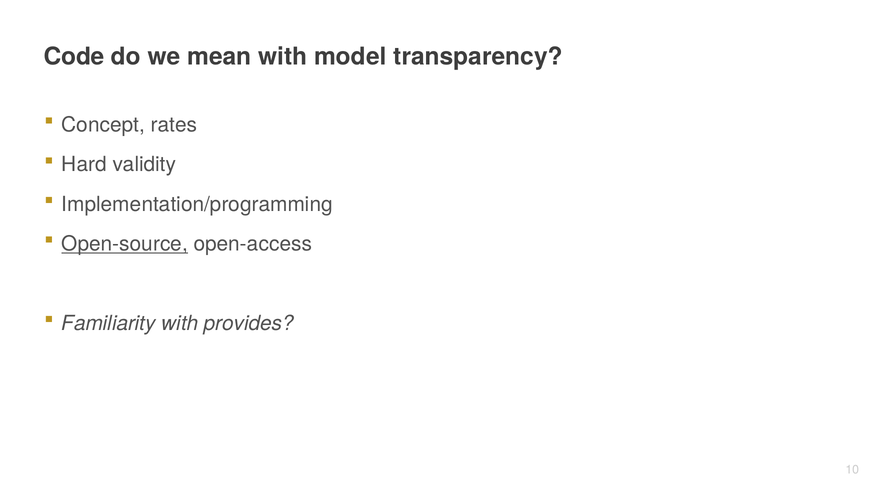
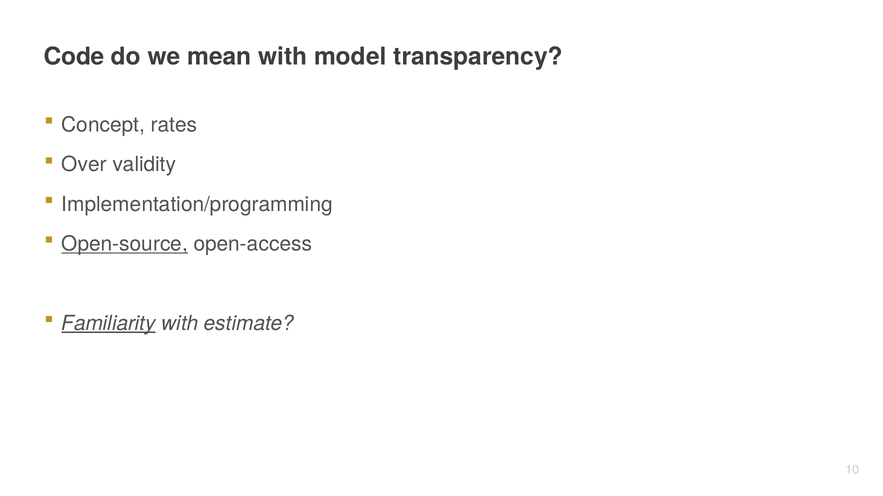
Hard: Hard -> Over
Familiarity underline: none -> present
provides: provides -> estimate
